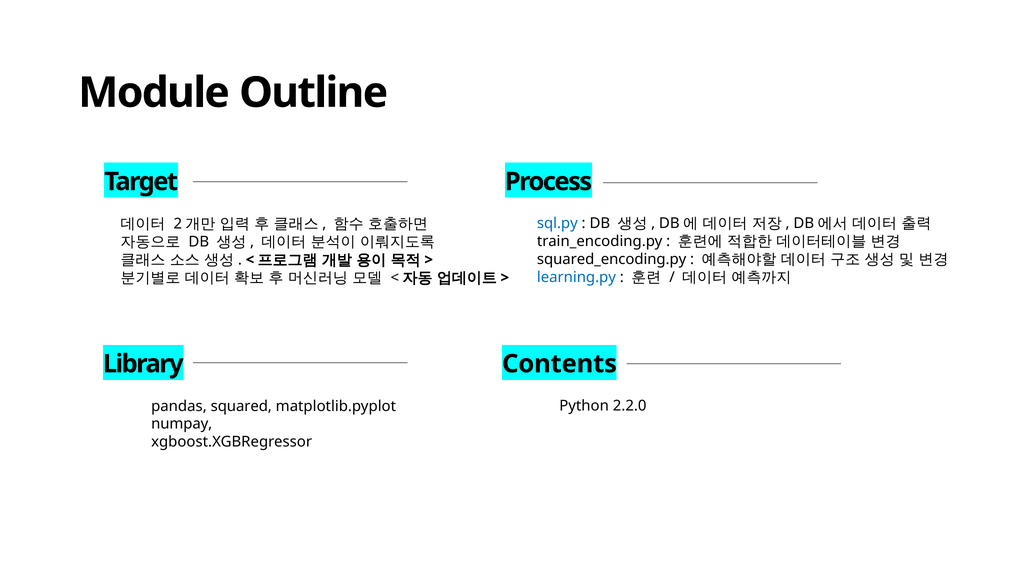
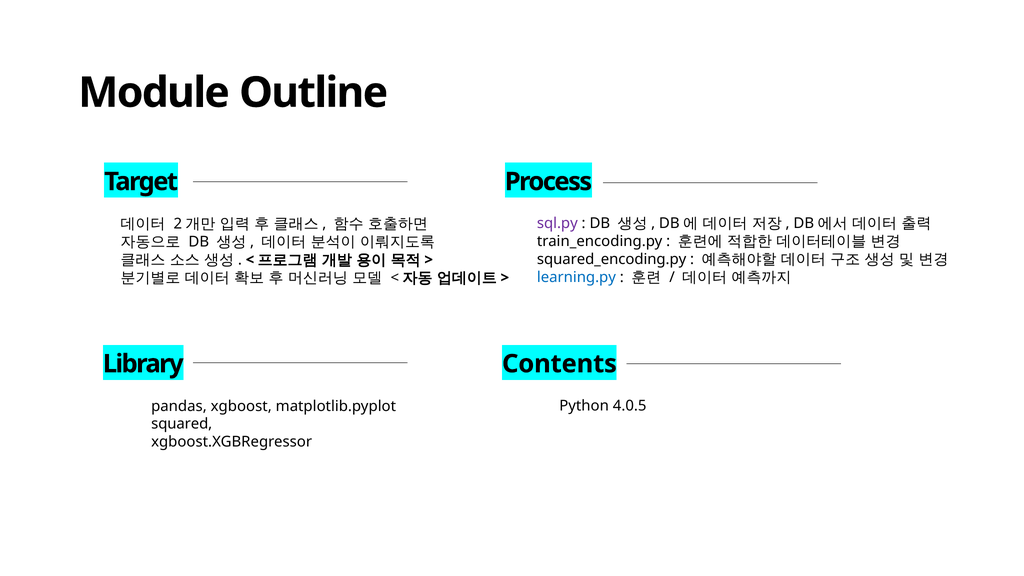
sql.py colour: blue -> purple
2.2.0: 2.2.0 -> 4.0.5
squared: squared -> xgboost
numpay: numpay -> squared
